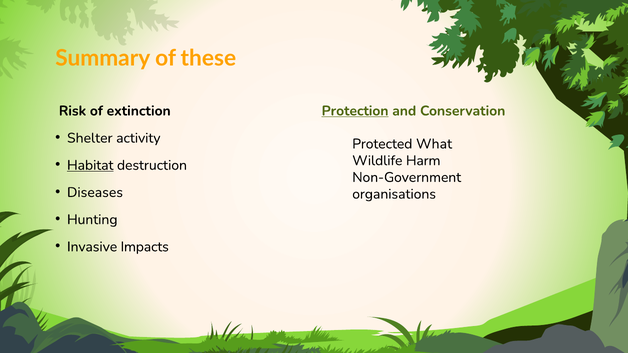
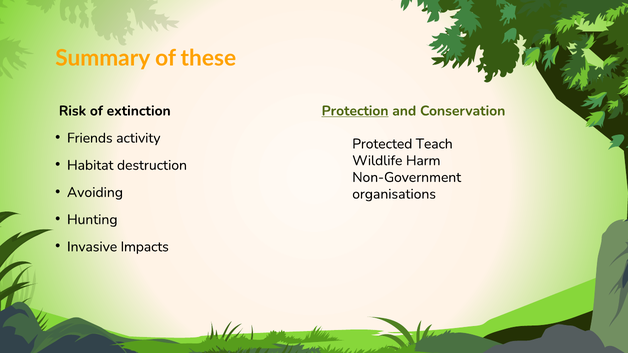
Shelter: Shelter -> Friends
What: What -> Teach
Habitat underline: present -> none
Diseases: Diseases -> Avoiding
